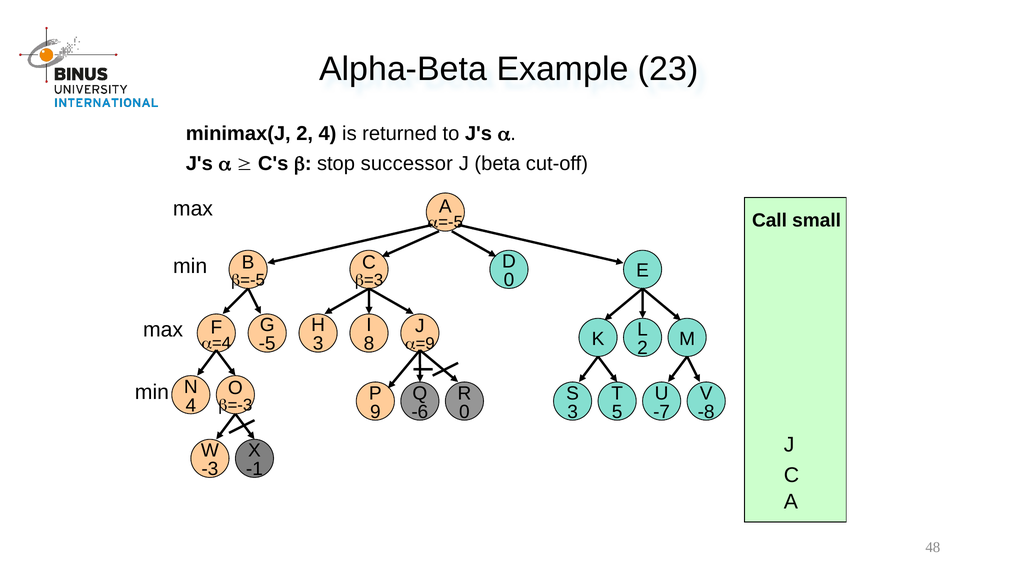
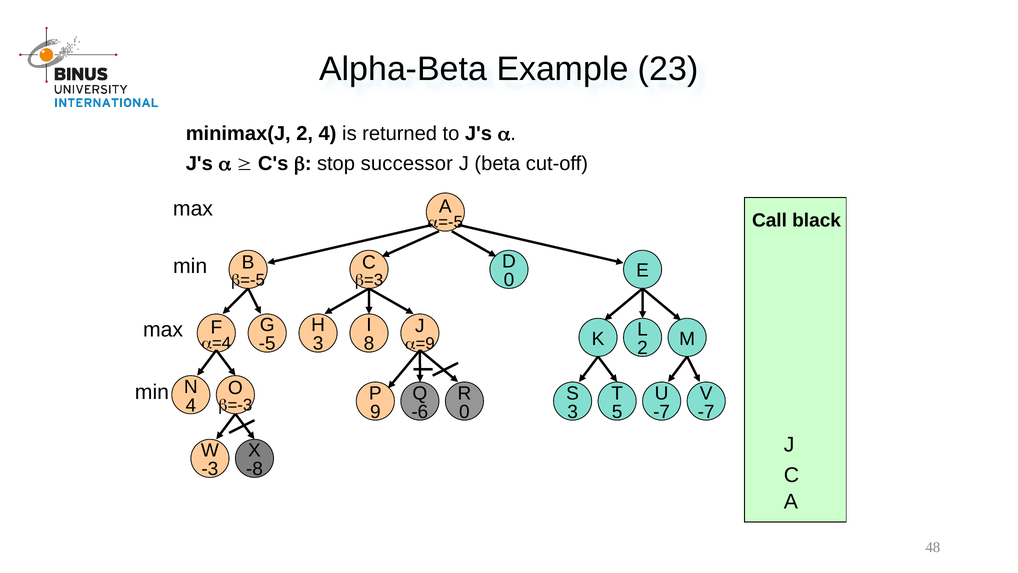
small: small -> black
-8 at (706, 411): -8 -> -7
-1: -1 -> -8
